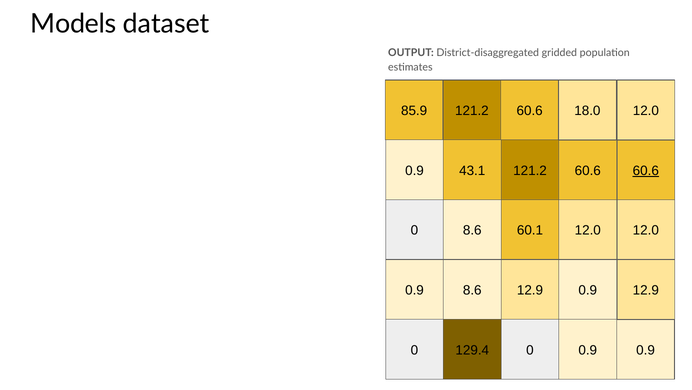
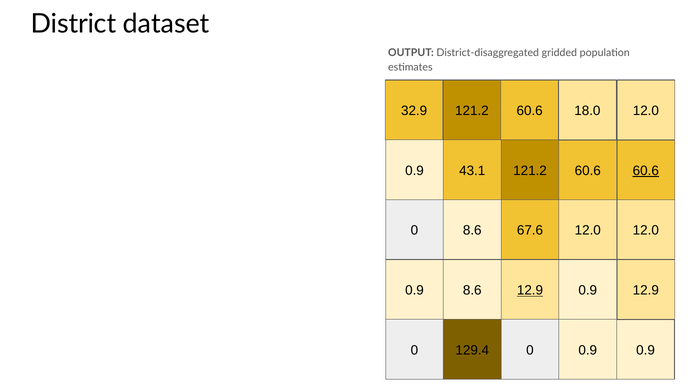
Models: Models -> District
85.9: 85.9 -> 32.9
60.1: 60.1 -> 67.6
12.9 at (530, 290) underline: none -> present
